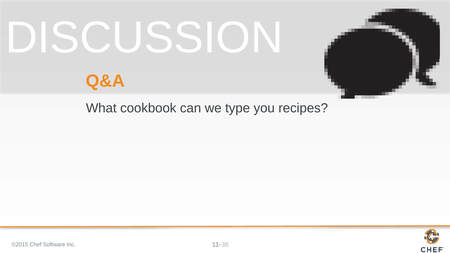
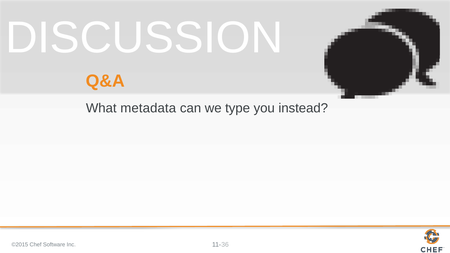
cookbook: cookbook -> metadata
recipes: recipes -> instead
